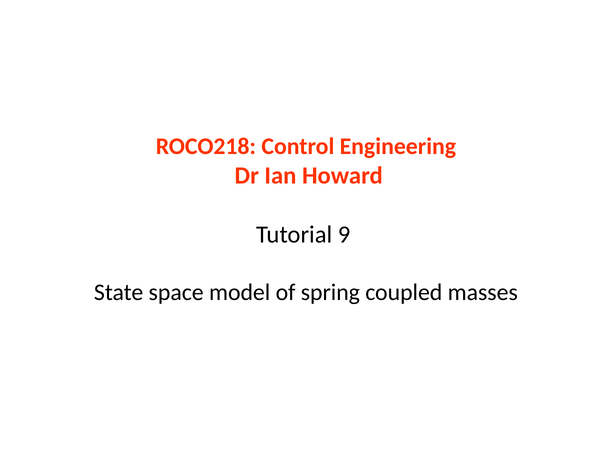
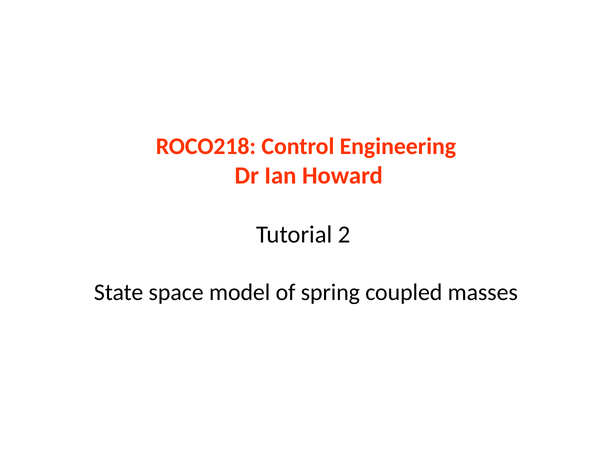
9: 9 -> 2
